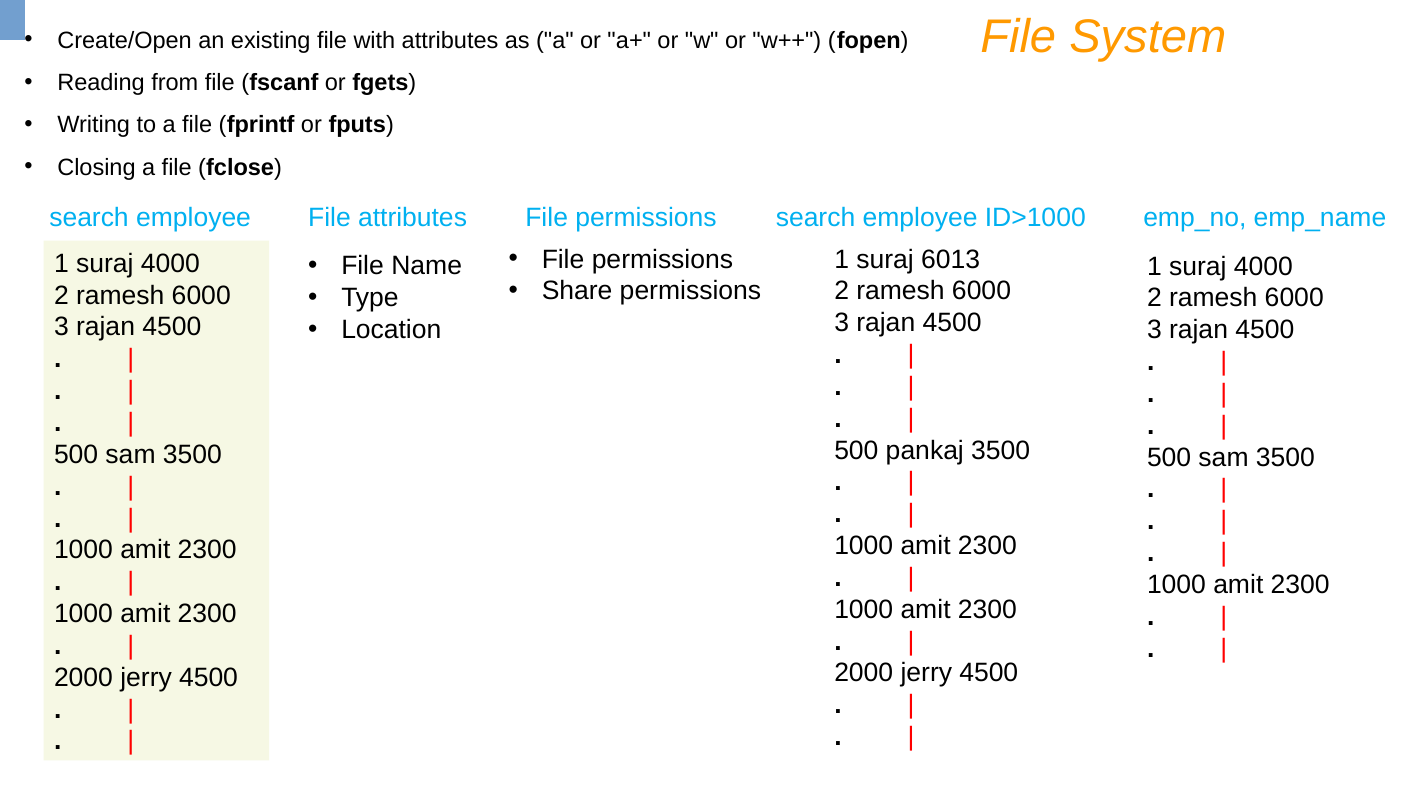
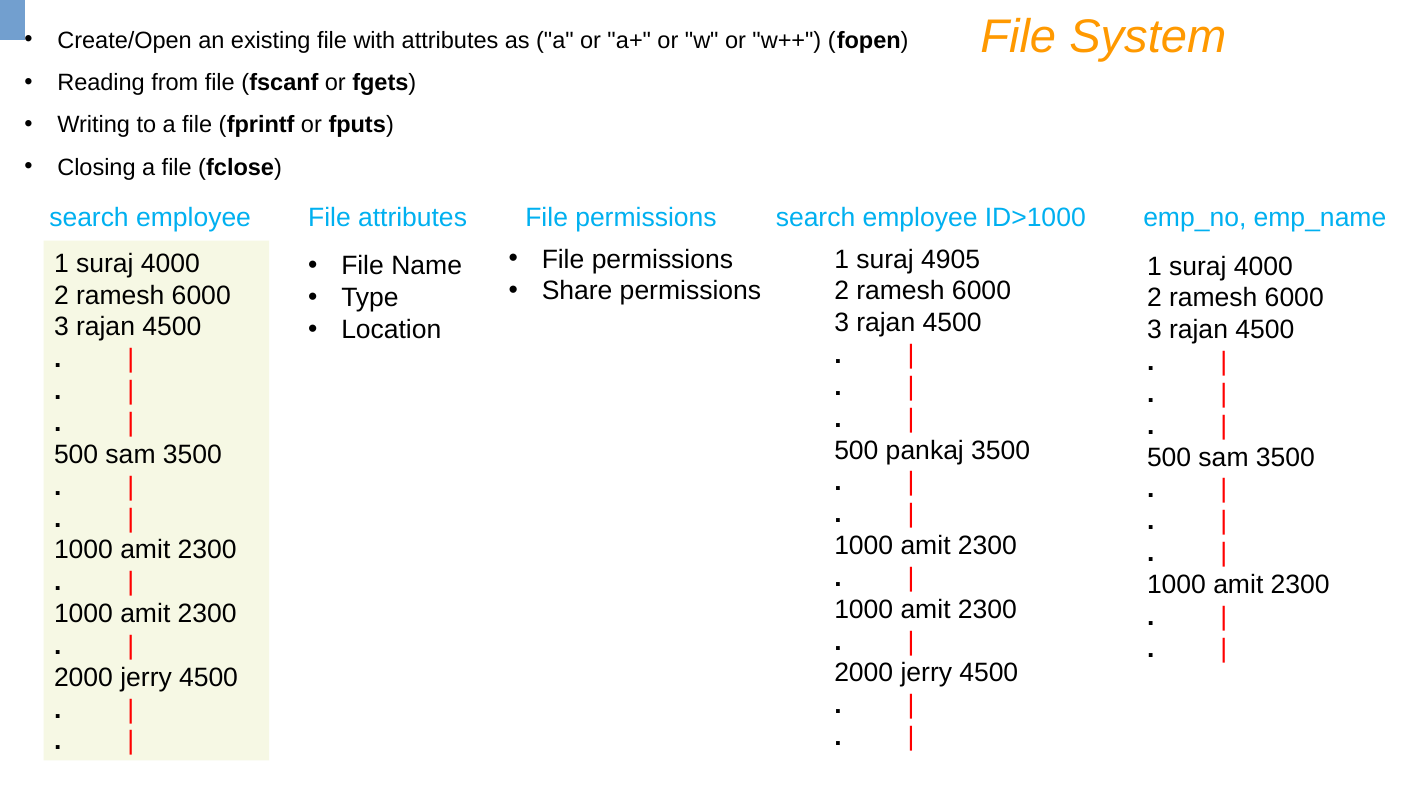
6013: 6013 -> 4905
